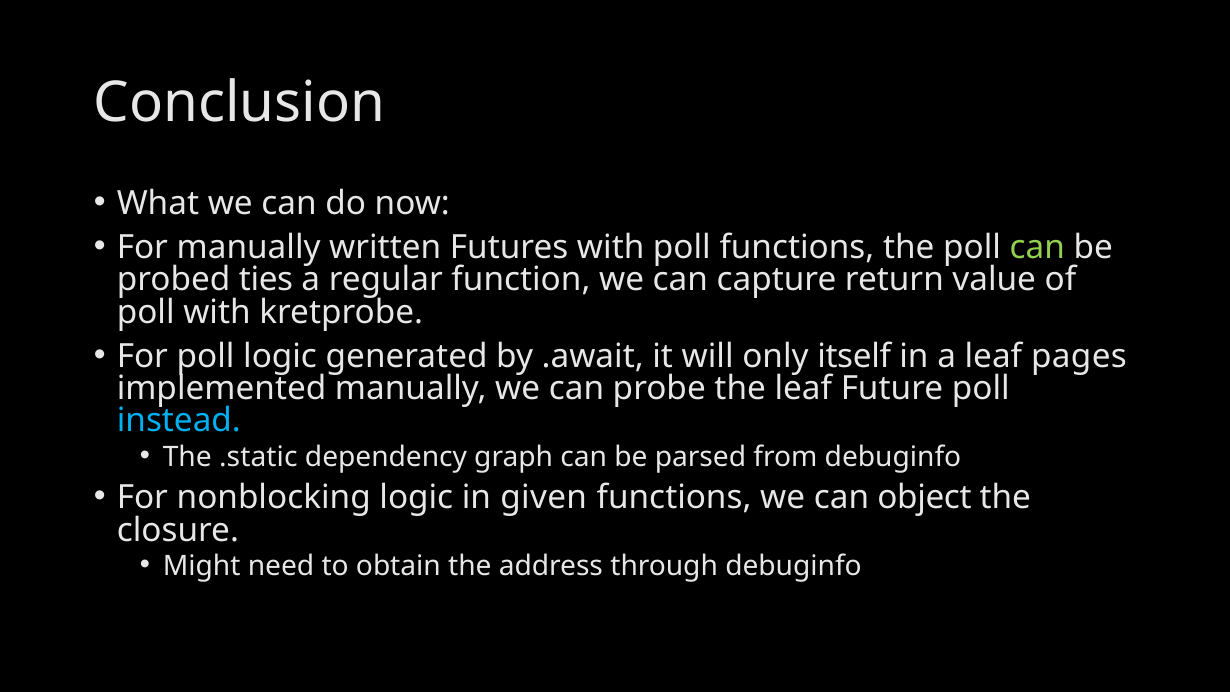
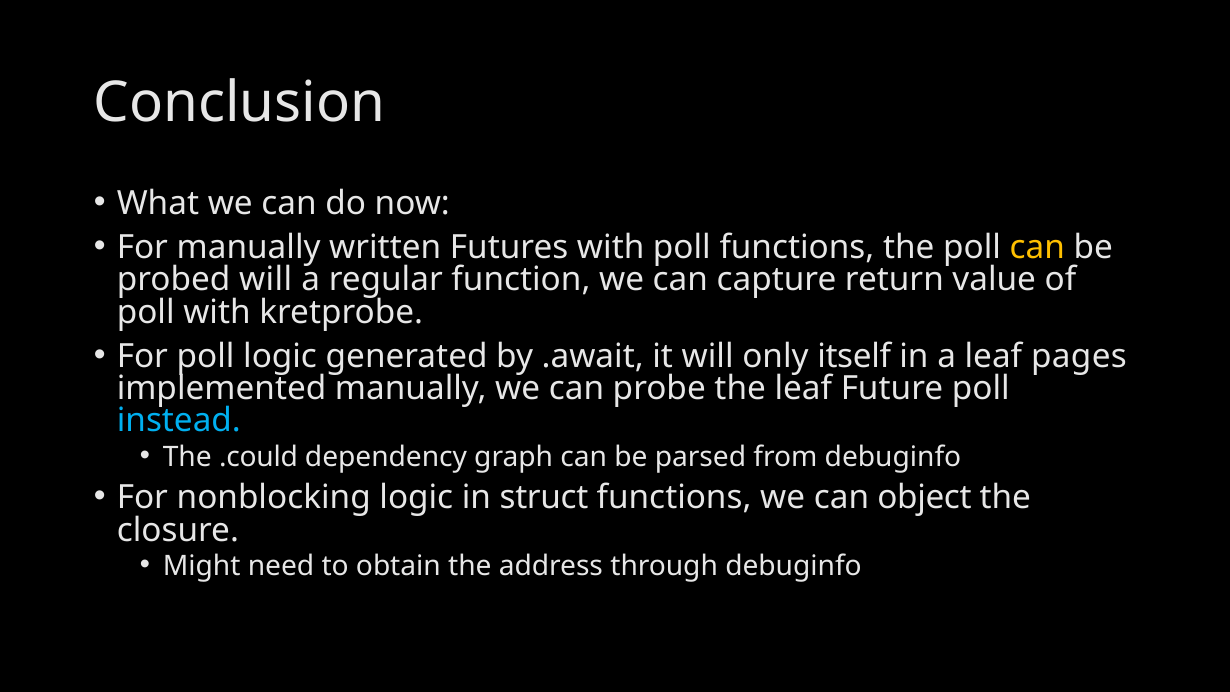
can at (1037, 248) colour: light green -> yellow
probed ties: ties -> will
.static: .static -> .could
given: given -> struct
